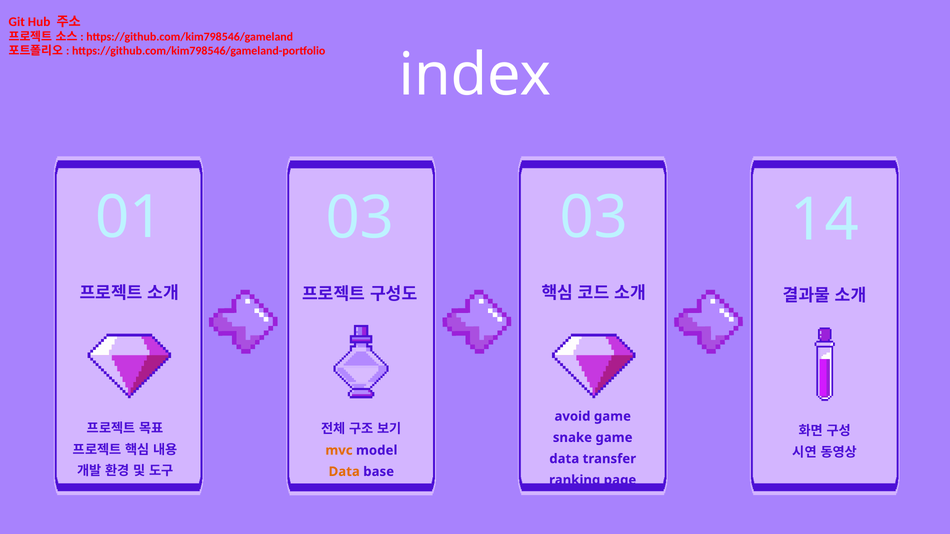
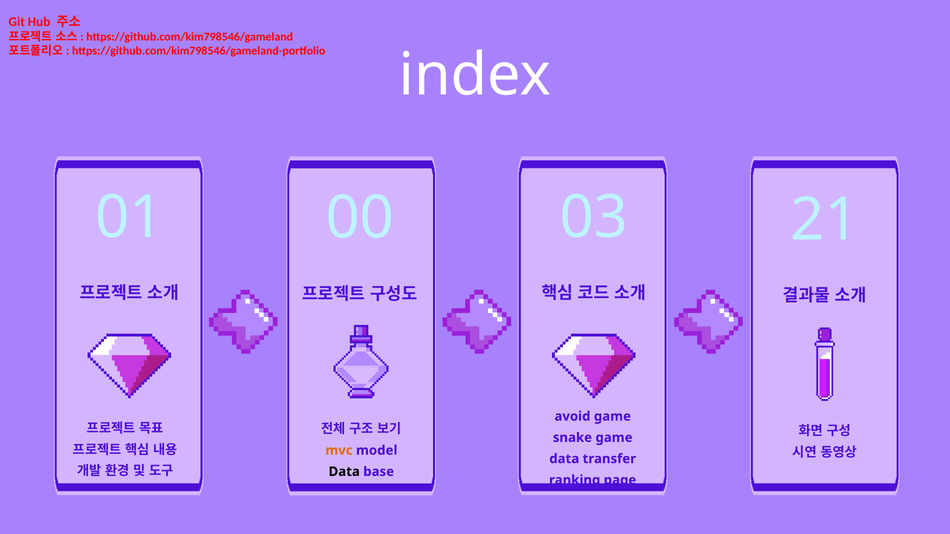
01 03: 03 -> 00
14: 14 -> 21
Data at (344, 472) colour: orange -> black
